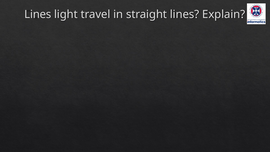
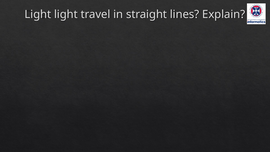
Lines at (38, 14): Lines -> Light
